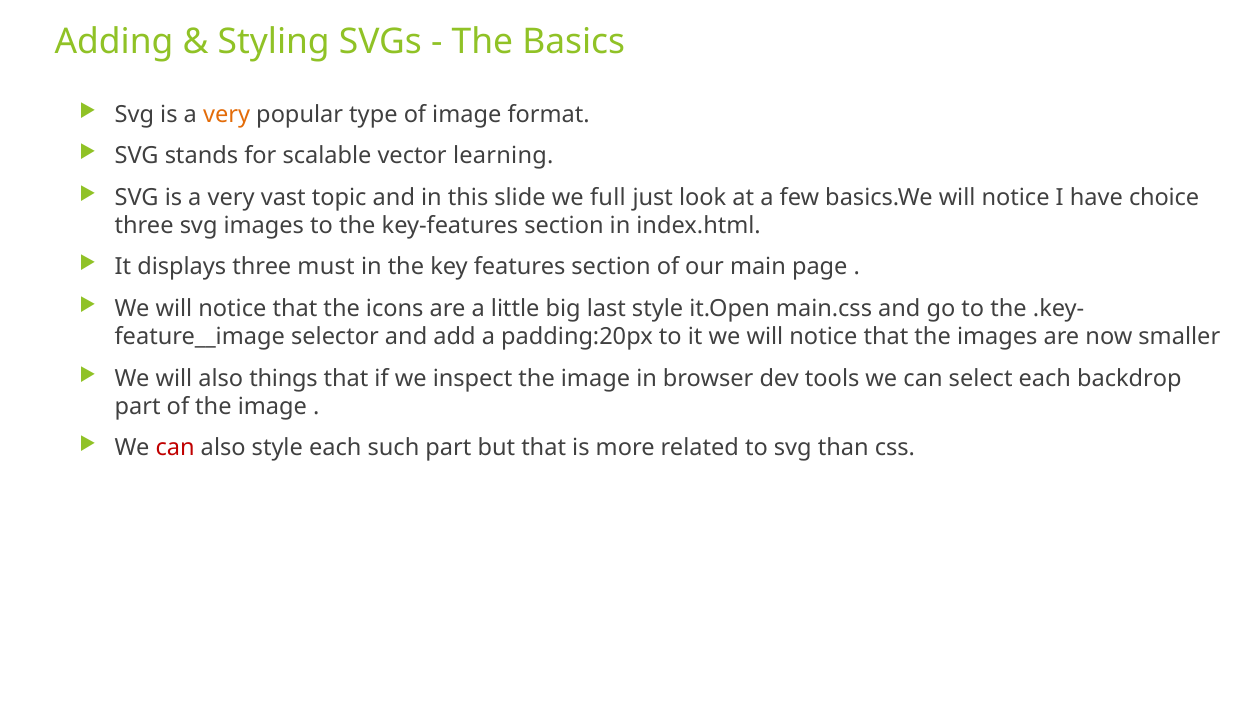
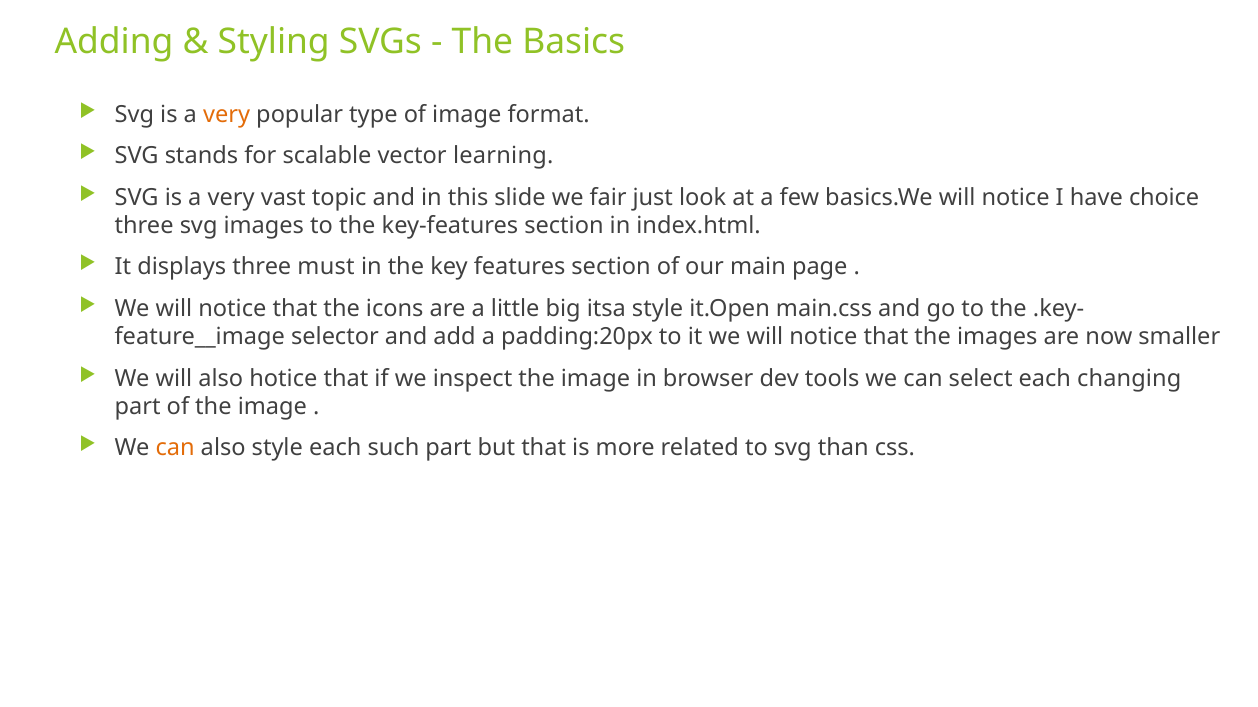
full: full -> fair
last: last -> itsa
things: things -> hotice
backdrop: backdrop -> changing
can at (175, 448) colour: red -> orange
